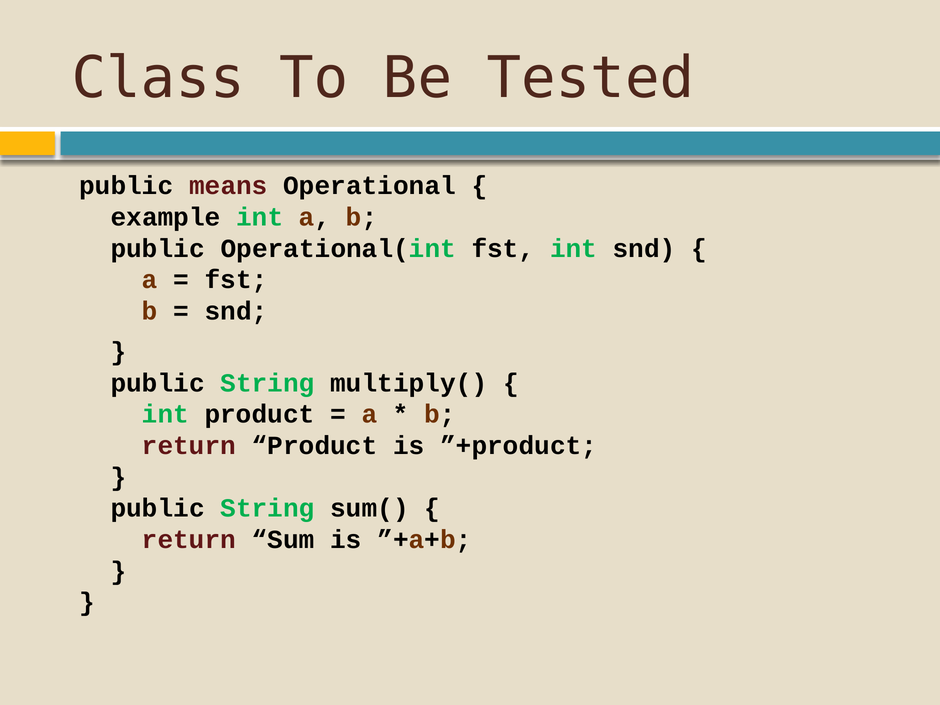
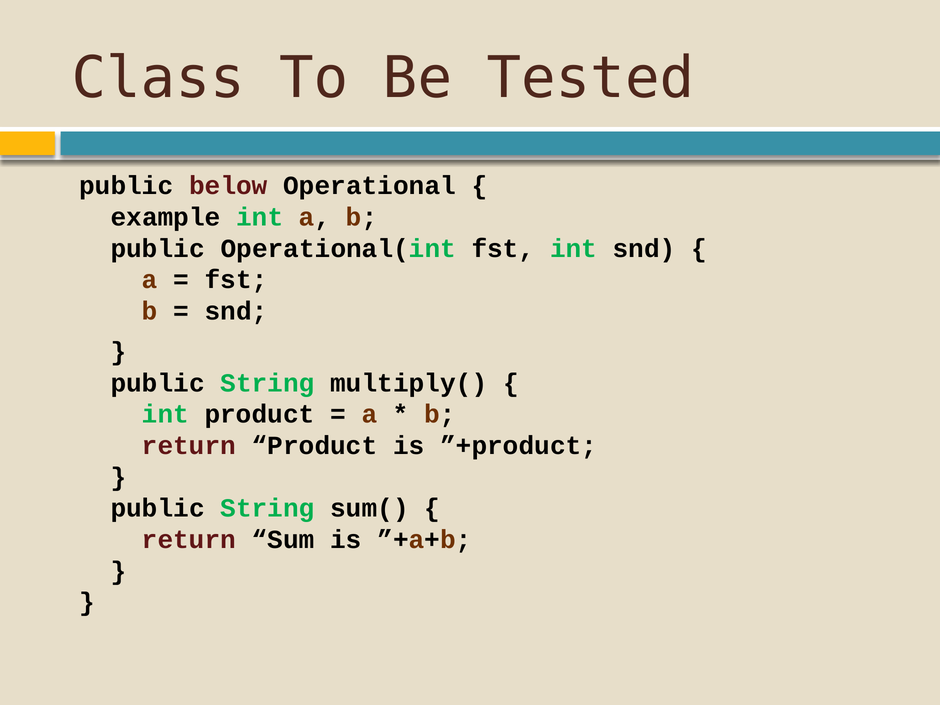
means: means -> below
